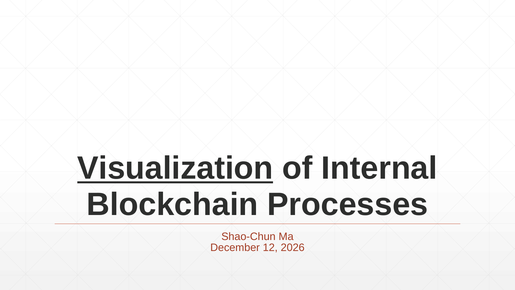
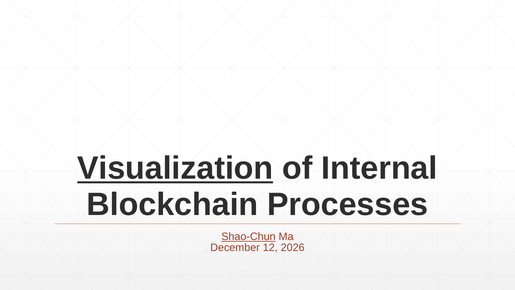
Shao-Chun underline: none -> present
